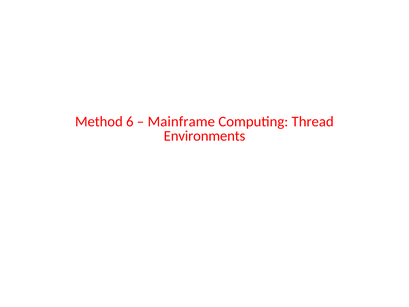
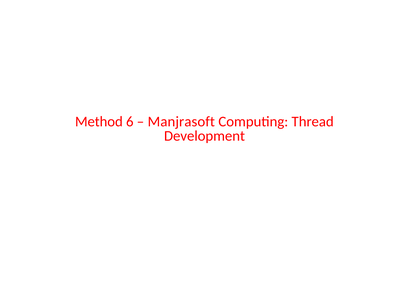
Mainframe: Mainframe -> Manjrasoft
Environments: Environments -> Development
